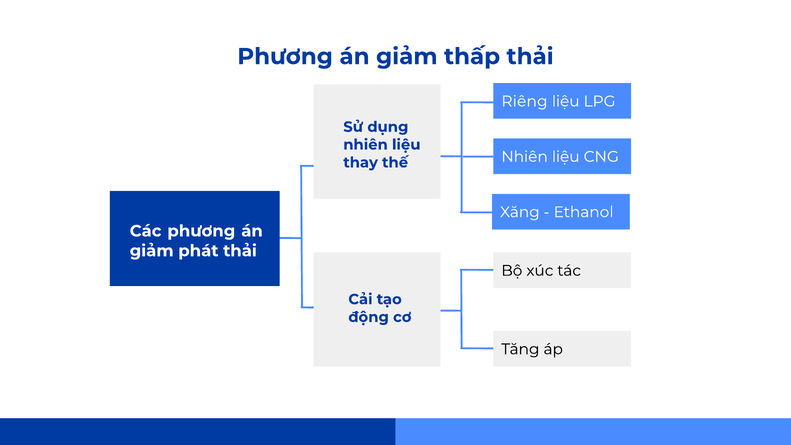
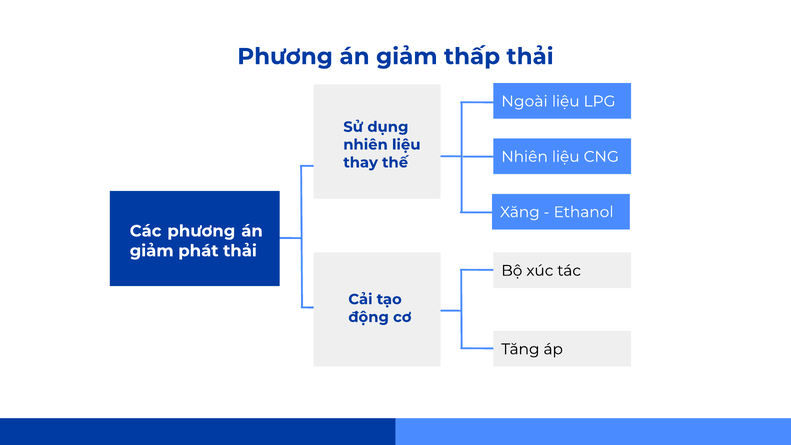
Riêng: Riêng -> Ngoài
